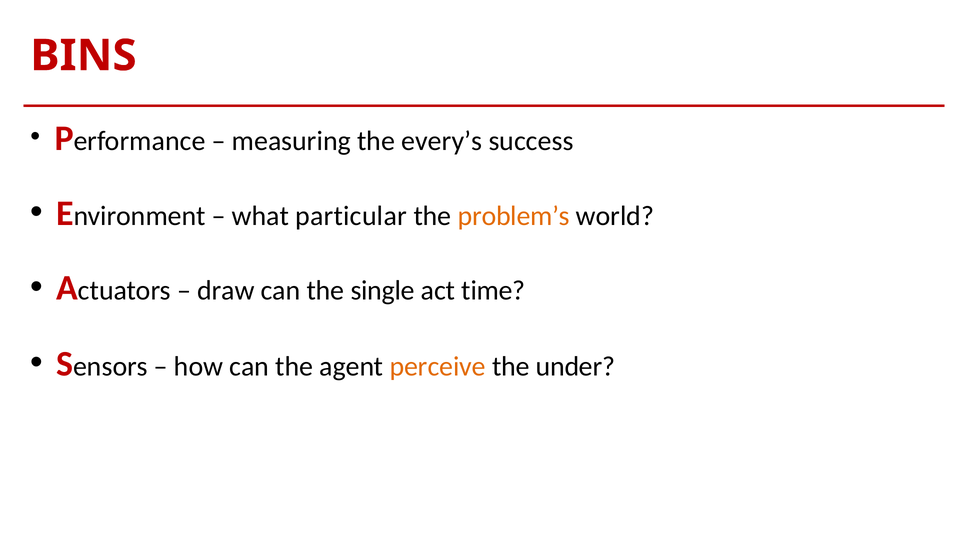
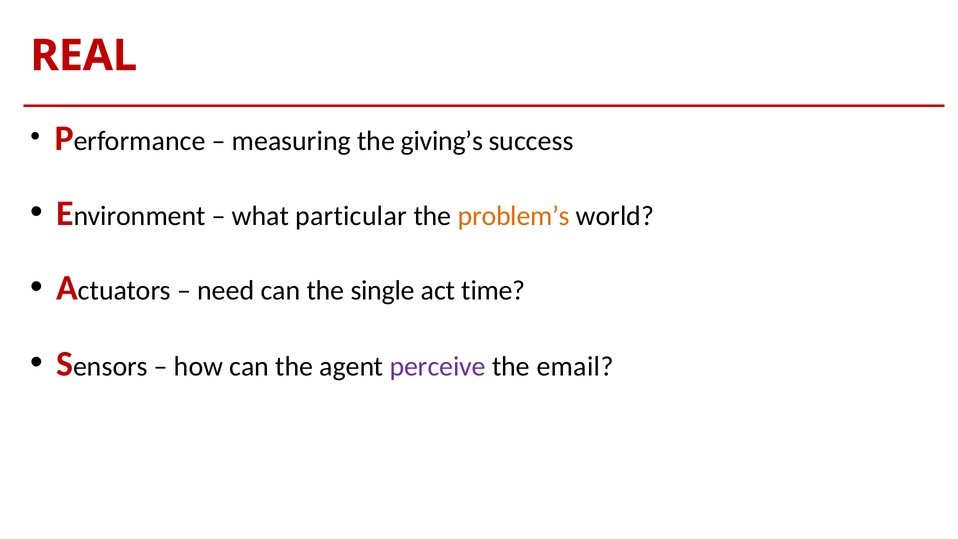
BINS: BINS -> REAL
every’s: every’s -> giving’s
draw: draw -> need
perceive colour: orange -> purple
under: under -> email
